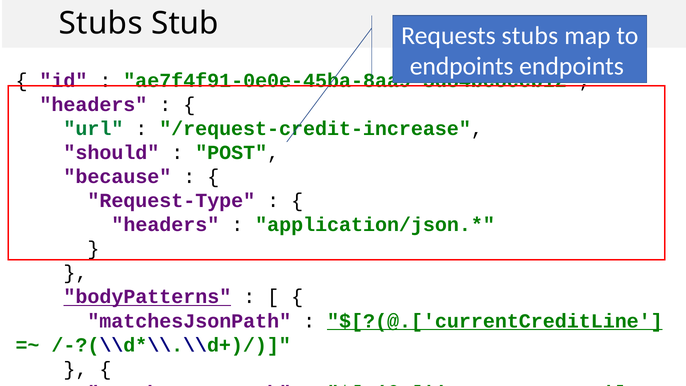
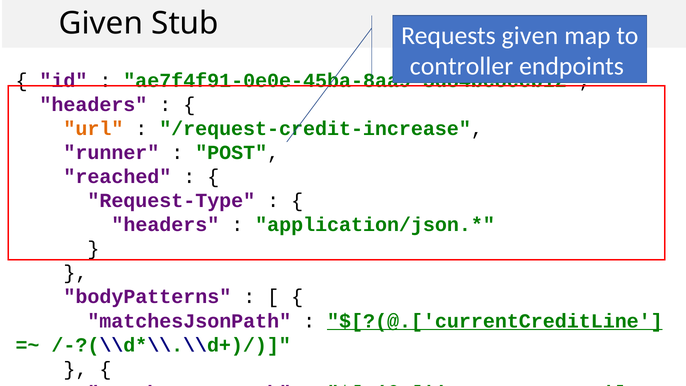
Stubs at (101, 23): Stubs -> Given
Requests stubs: stubs -> given
endpoints at (462, 66): endpoints -> controller
url colour: green -> orange
should: should -> runner
because: because -> reached
bodyPatterns underline: present -> none
